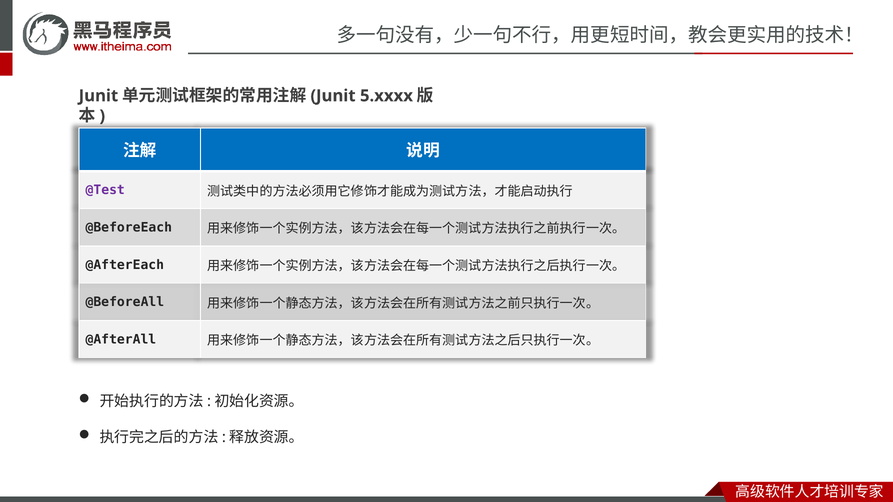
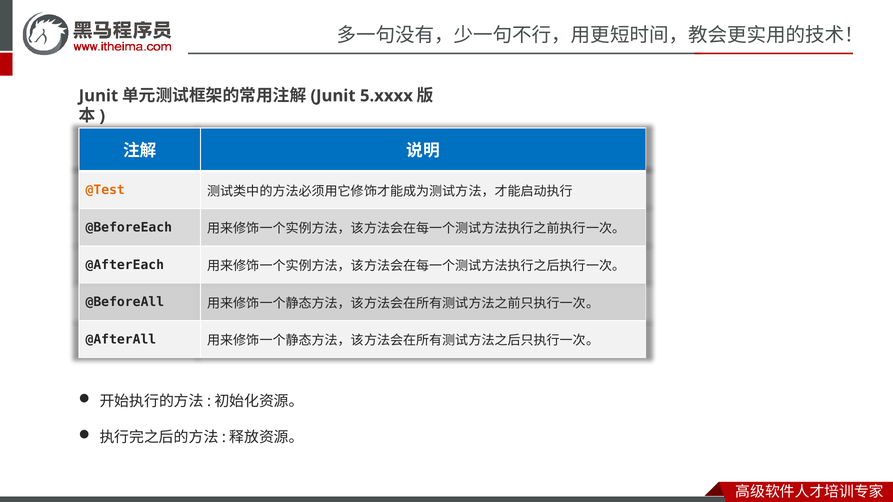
@Test colour: purple -> orange
